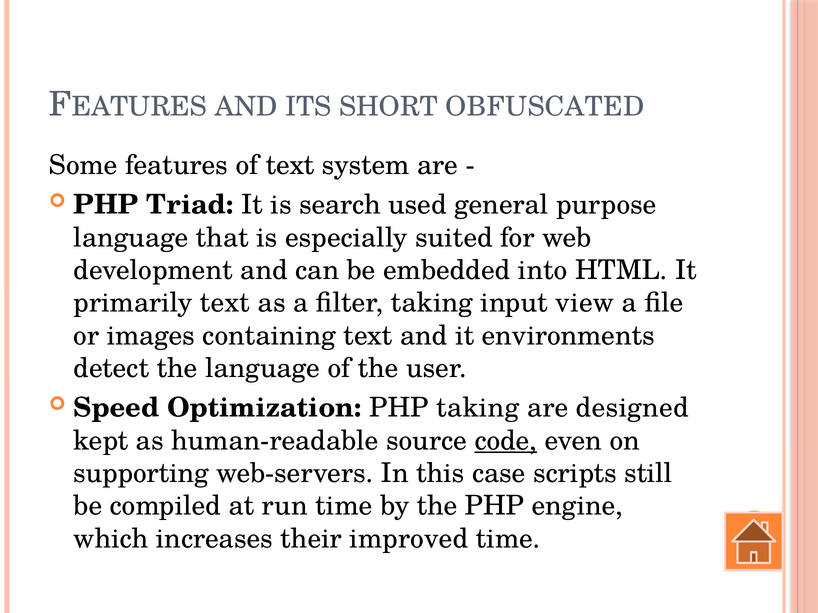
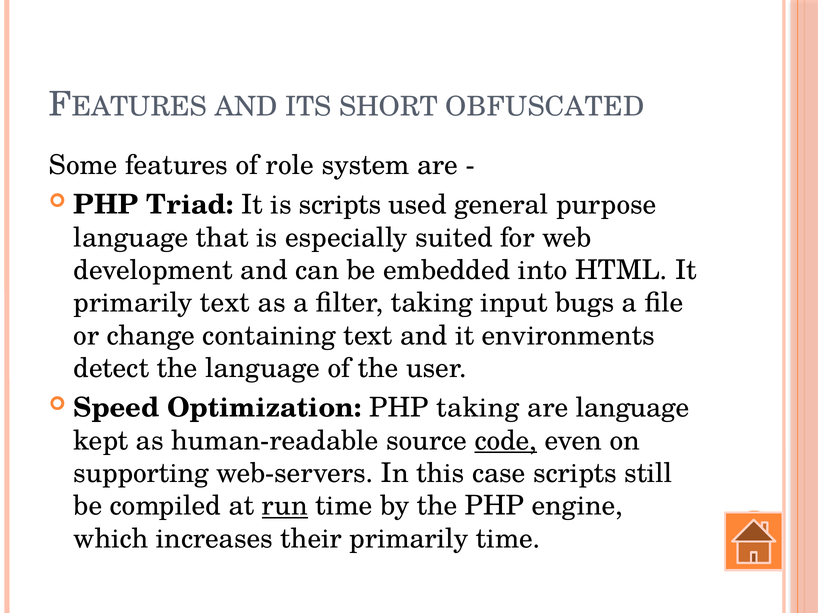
of text: text -> role
is search: search -> scripts
view: view -> bugs
images: images -> change
are designed: designed -> language
run underline: none -> present
their improved: improved -> primarily
